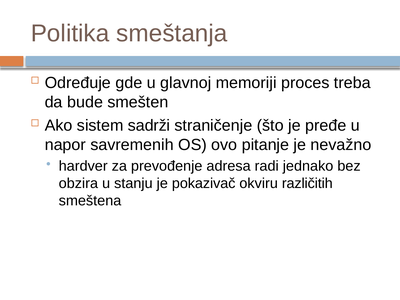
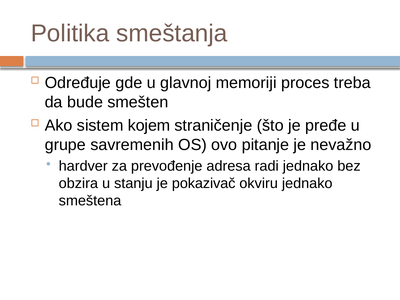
sadrži: sadrži -> kojem
napor: napor -> grupe
okviru različitih: različitih -> jednako
